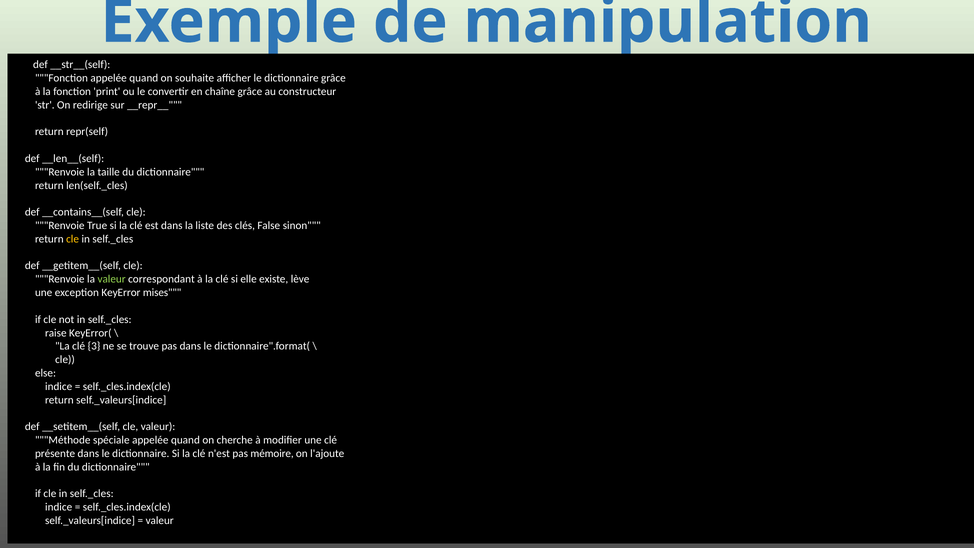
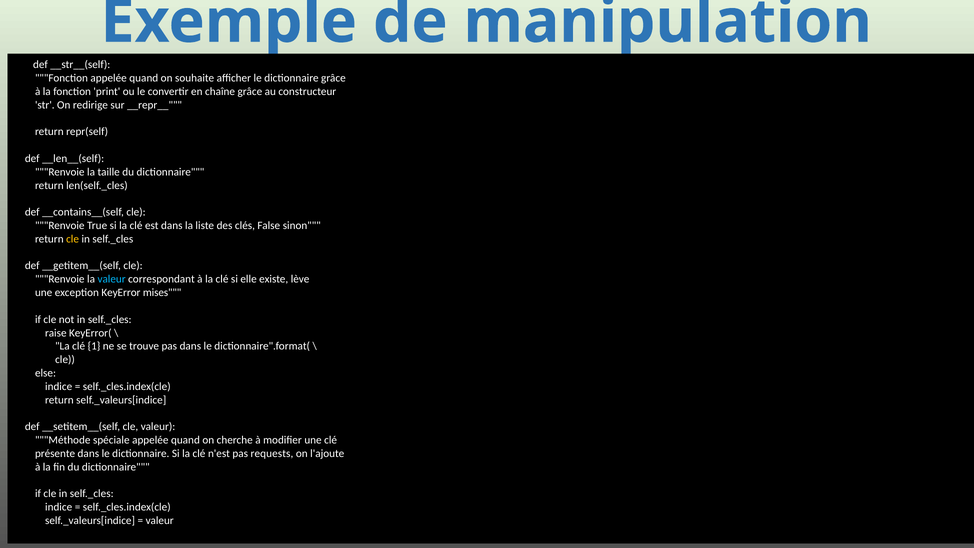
valeur at (112, 279) colour: light green -> light blue
3: 3 -> 1
mémoire: mémoire -> requests
